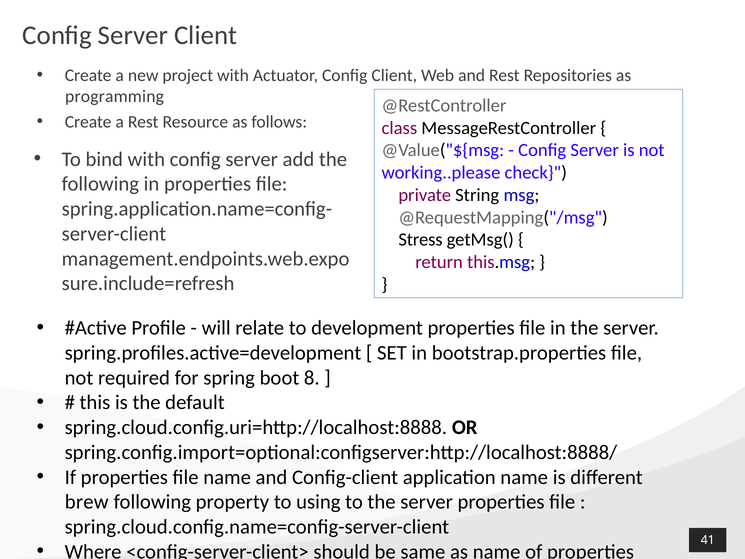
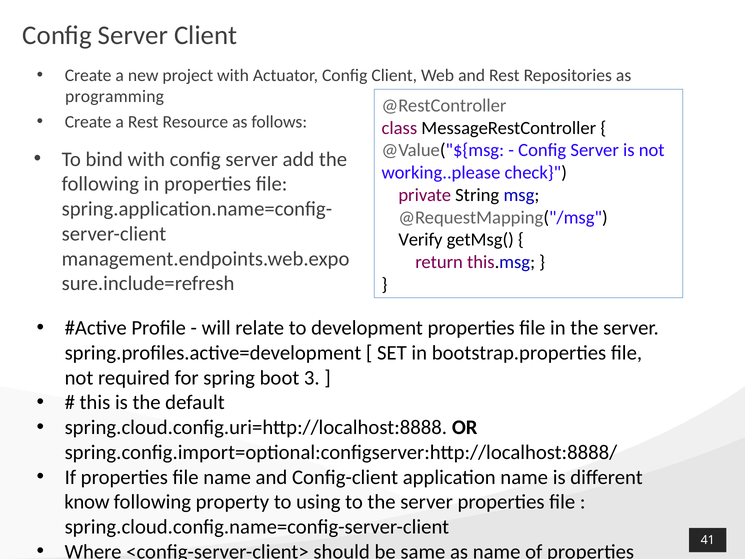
Stress: Stress -> Verify
8: 8 -> 3
brew: brew -> know
